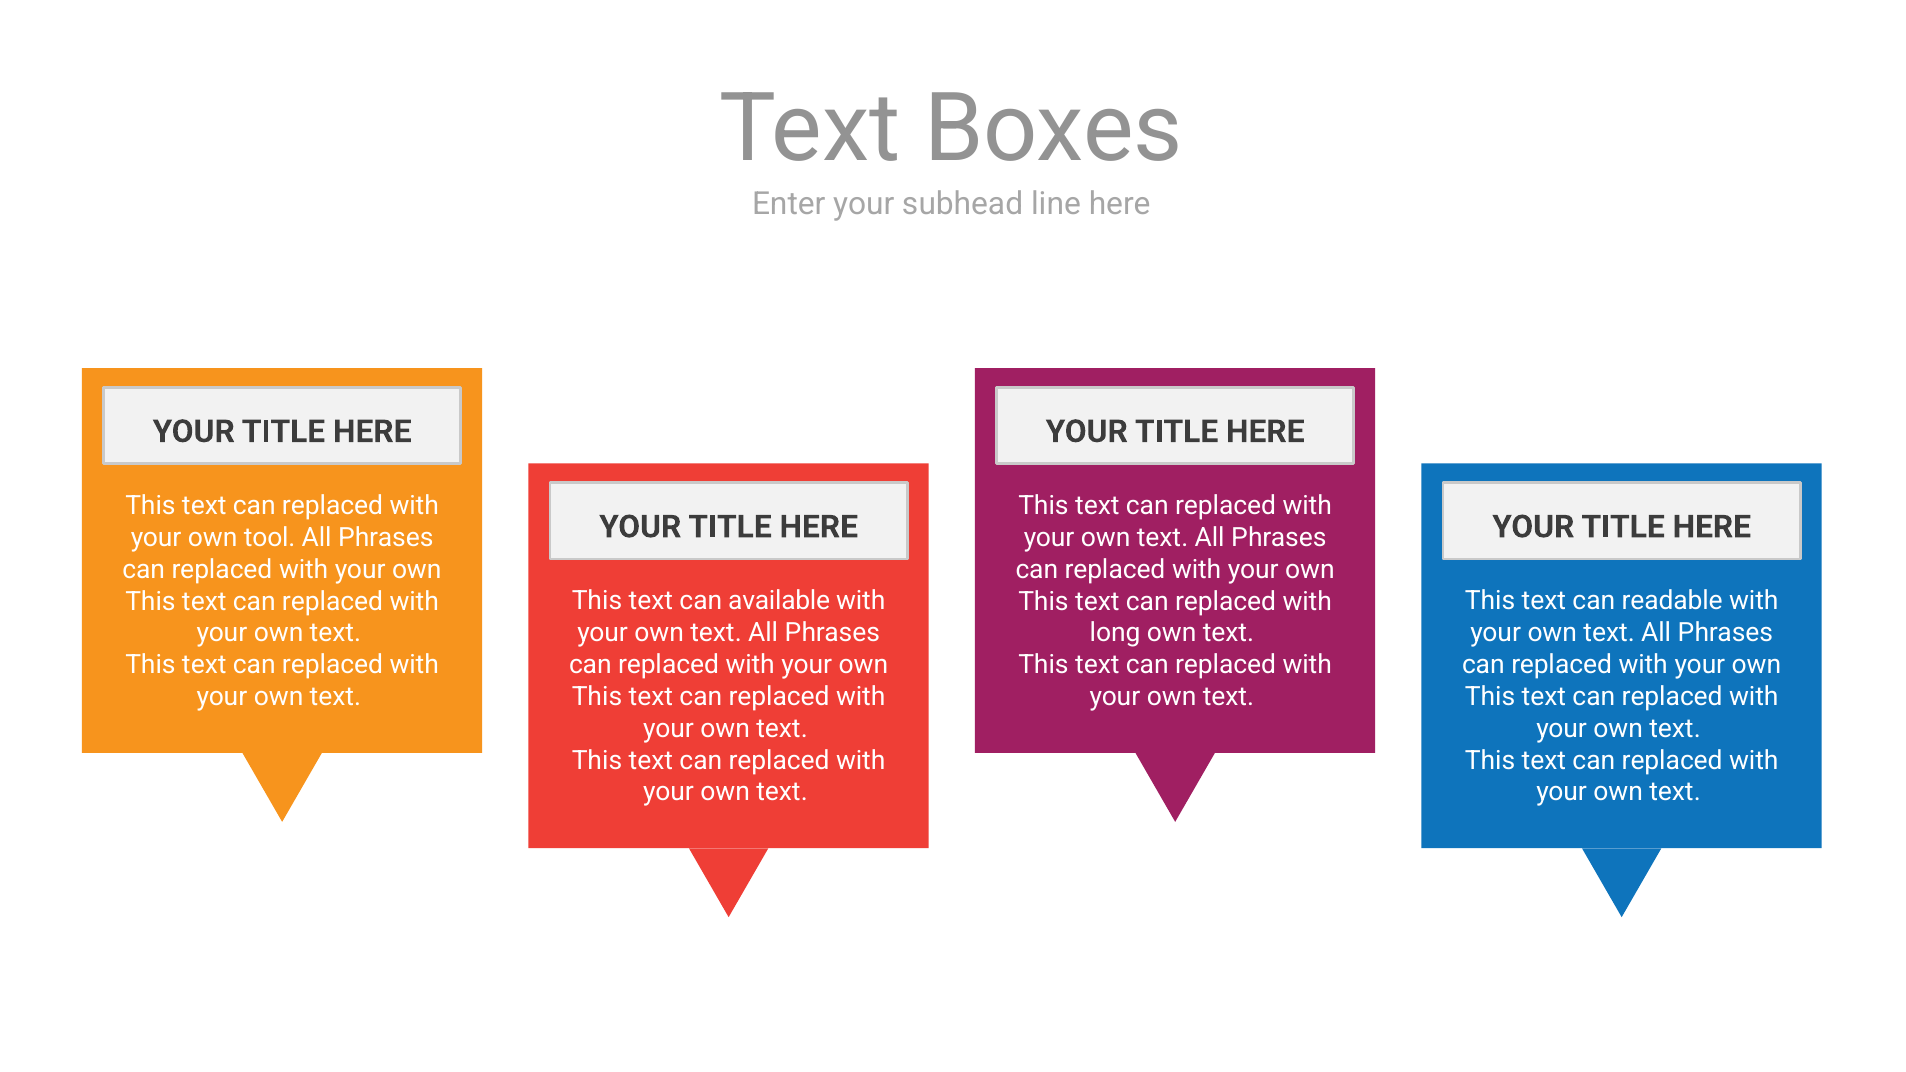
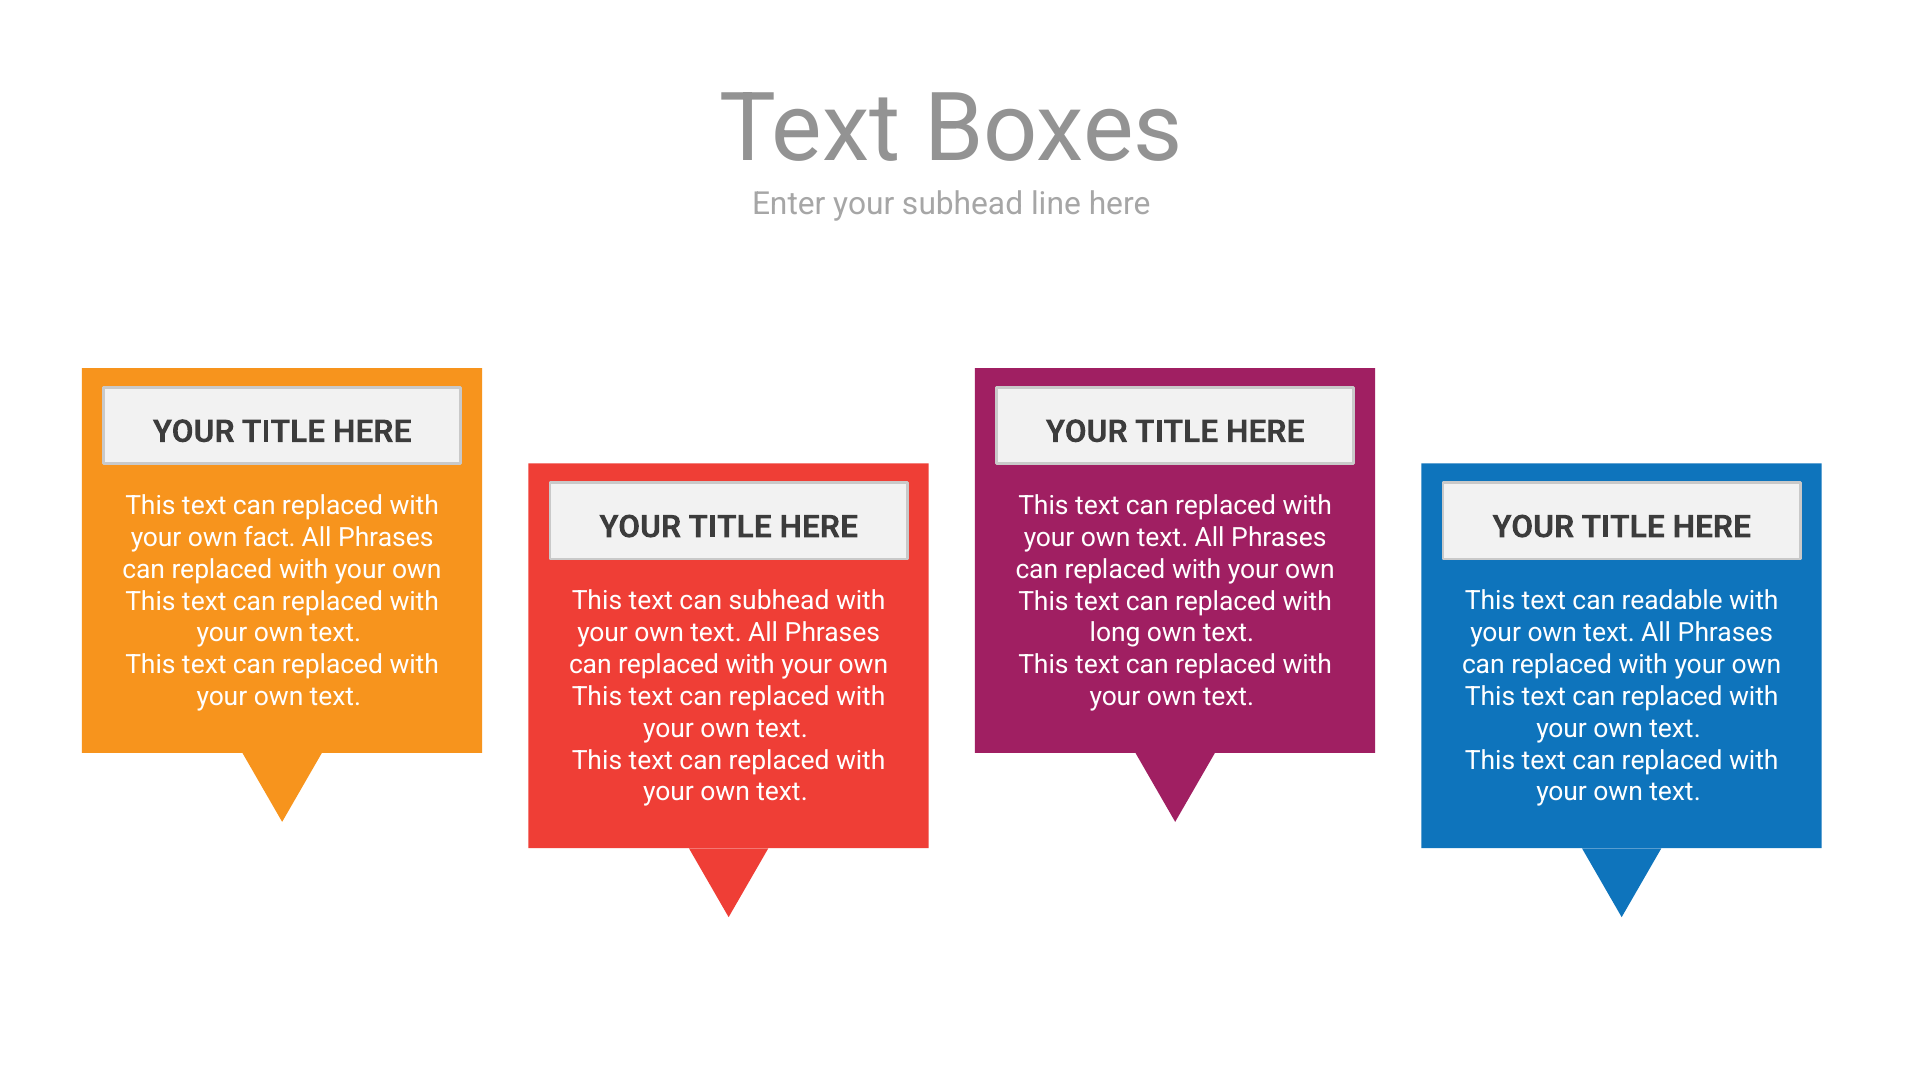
tool: tool -> fact
can available: available -> subhead
